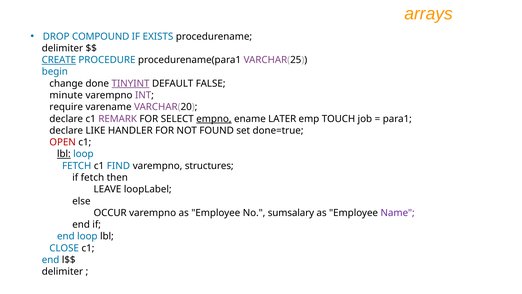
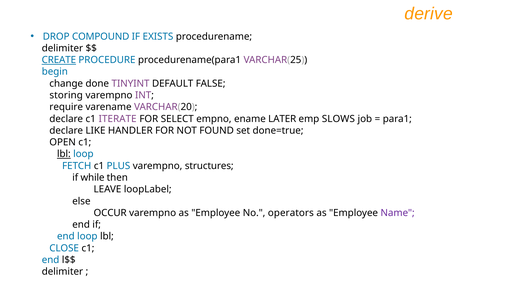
arrays: arrays -> derive
TINYINT underline: present -> none
minute: minute -> storing
REMARK: REMARK -> ITERATE
empno underline: present -> none
TOUCH: TOUCH -> SLOWS
OPEN colour: red -> black
FIND: FIND -> PLUS
if fetch: fetch -> while
sumsalary: sumsalary -> operators
